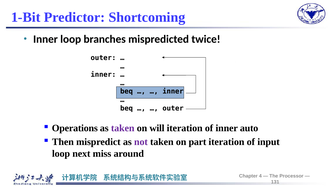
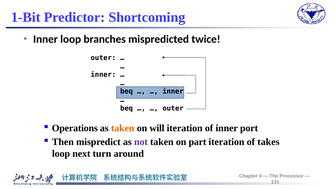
taken at (123, 128) colour: purple -> orange
auto: auto -> port
input: input -> takes
miss: miss -> turn
